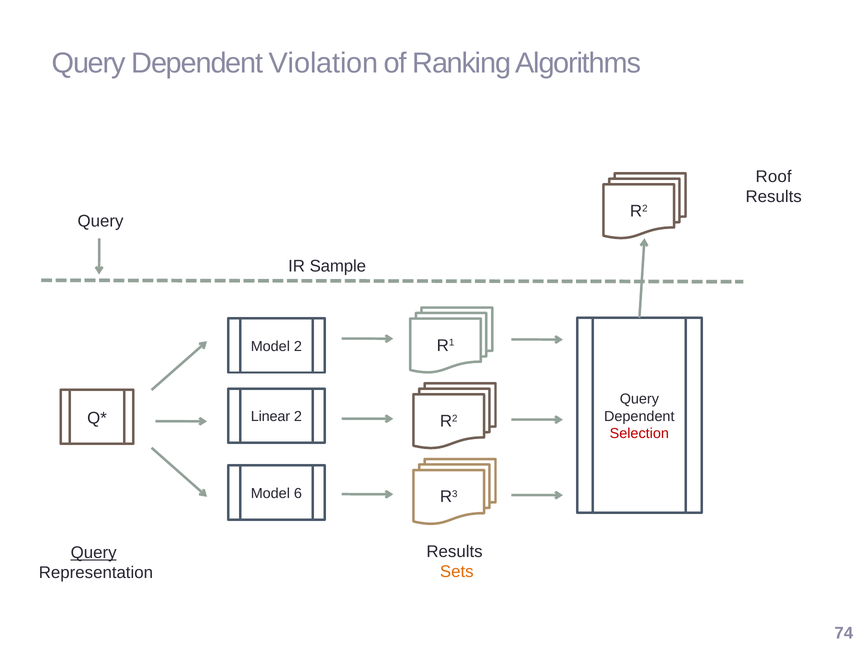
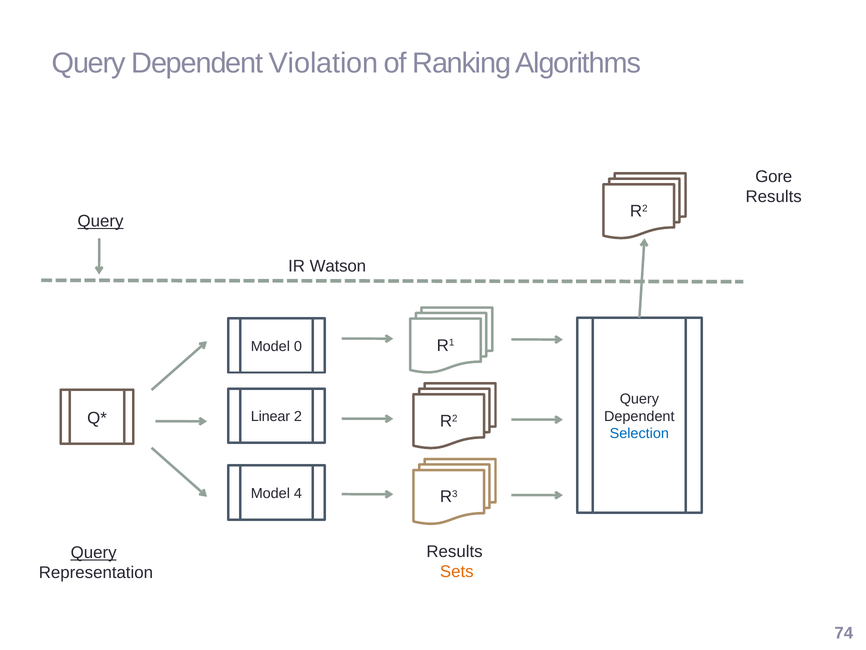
Roof: Roof -> Gore
Query at (101, 221) underline: none -> present
Sample: Sample -> Watson
Model 2: 2 -> 0
Selection colour: red -> blue
6: 6 -> 4
